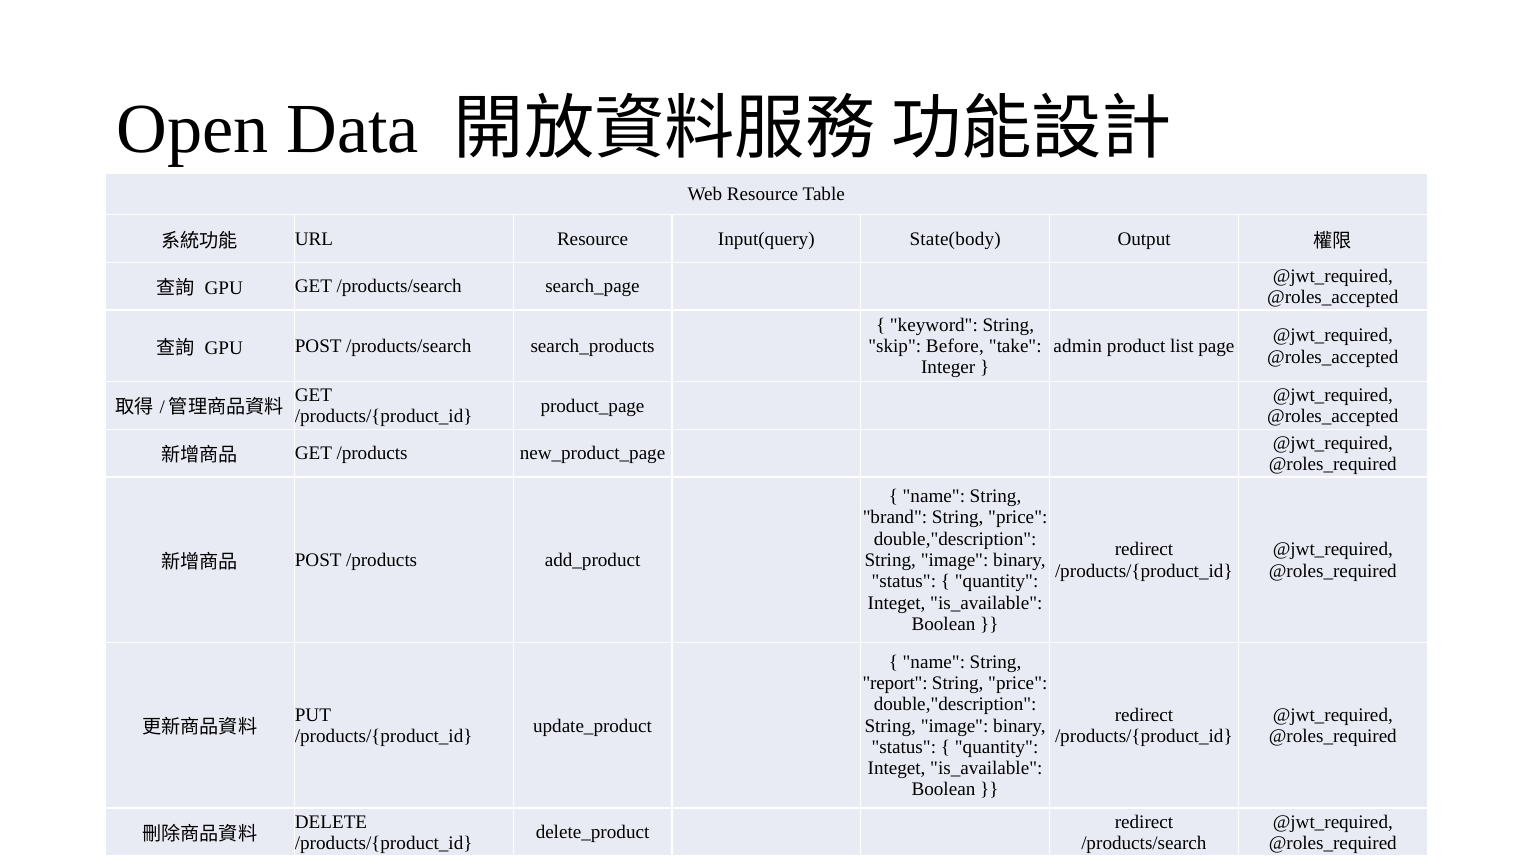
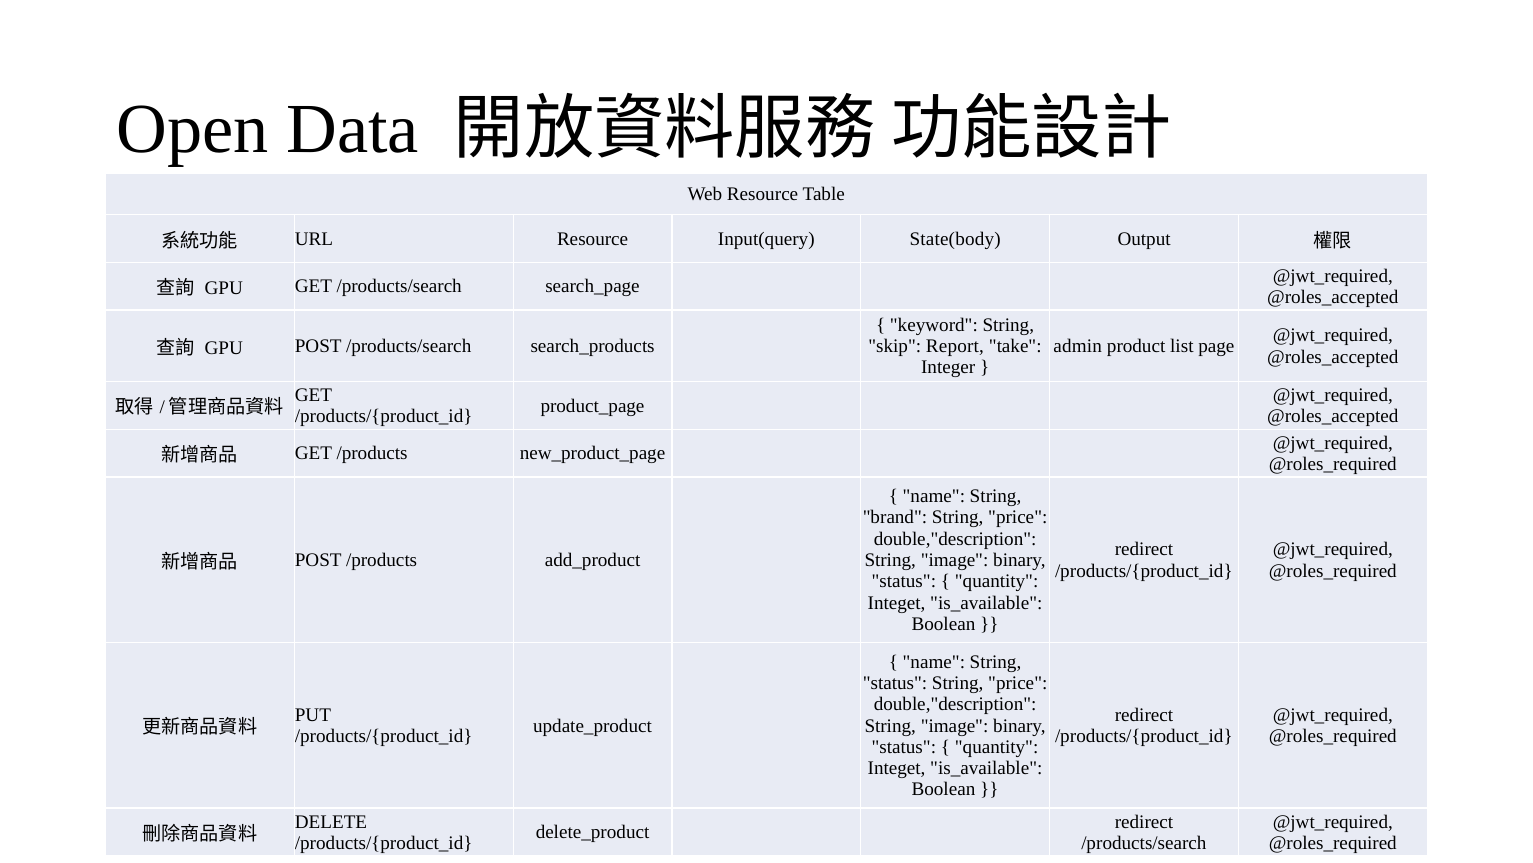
Before: Before -> Report
report at (895, 683): report -> status
